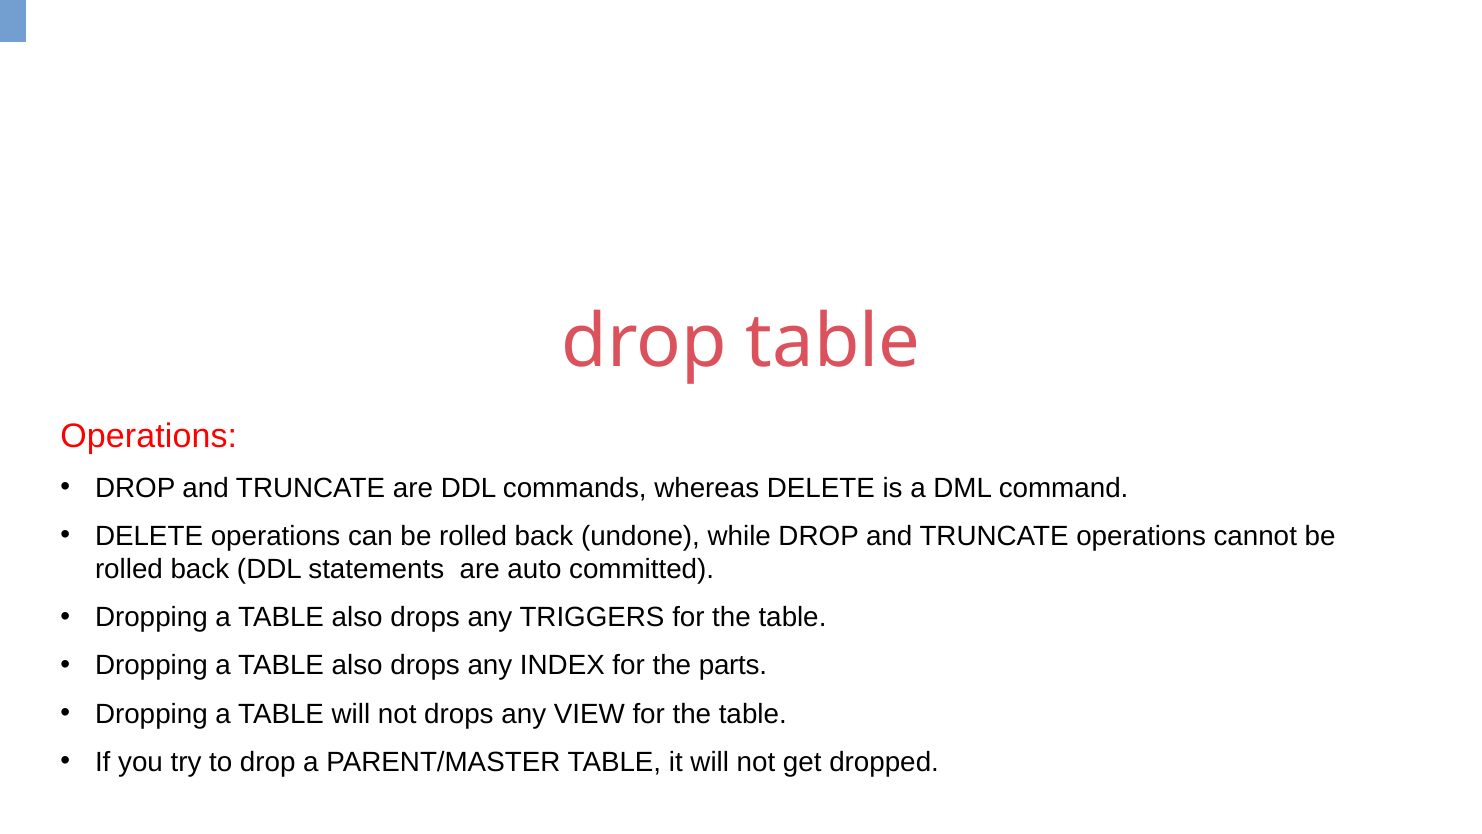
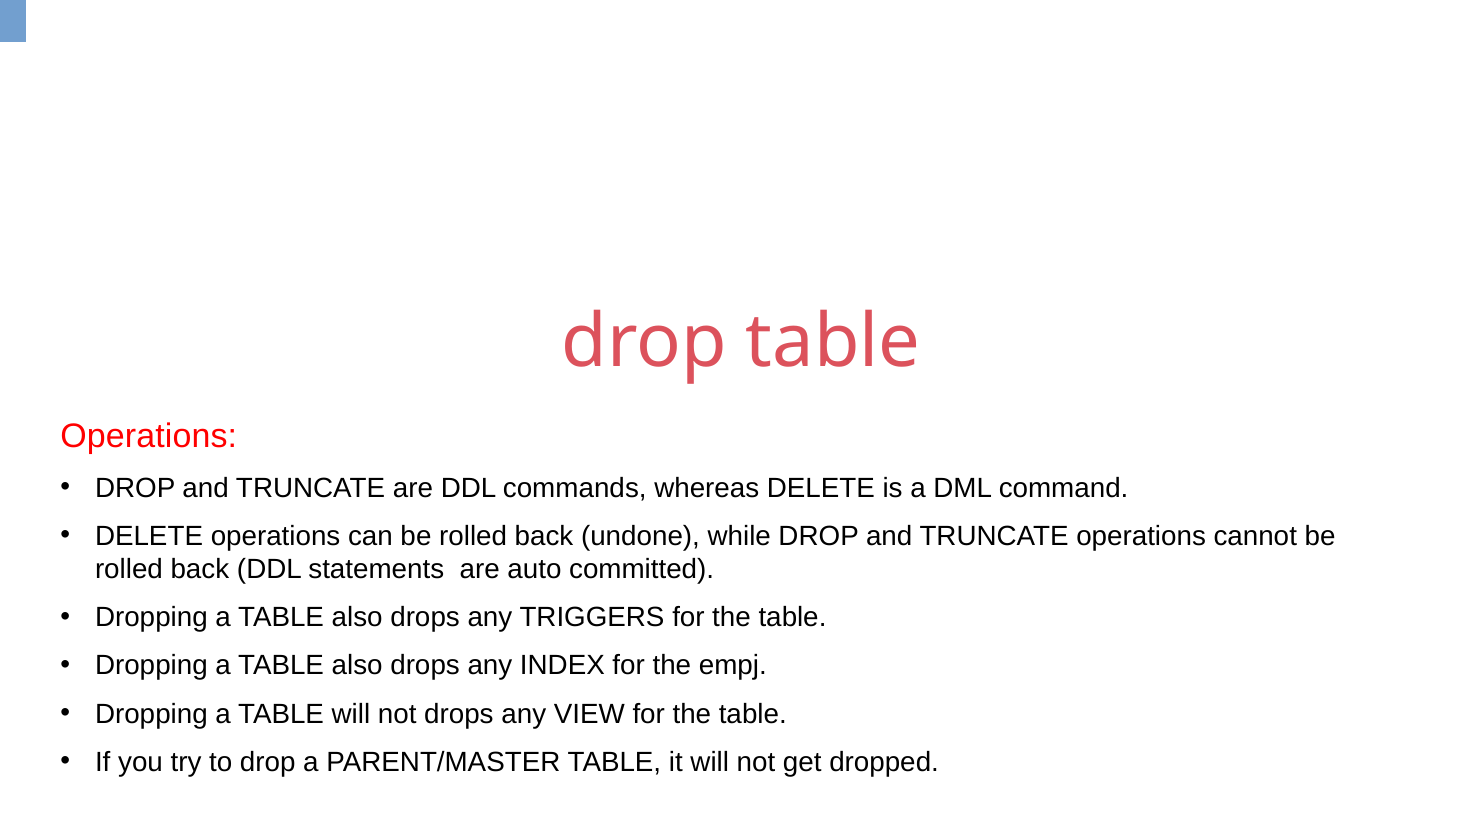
parts: parts -> empj
